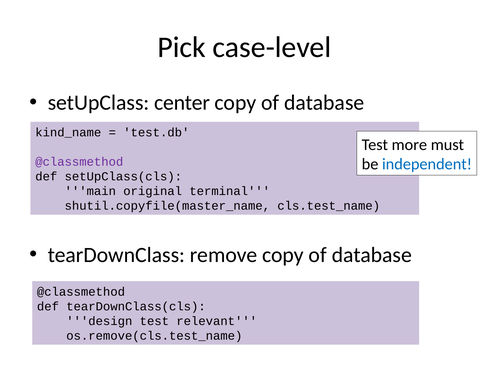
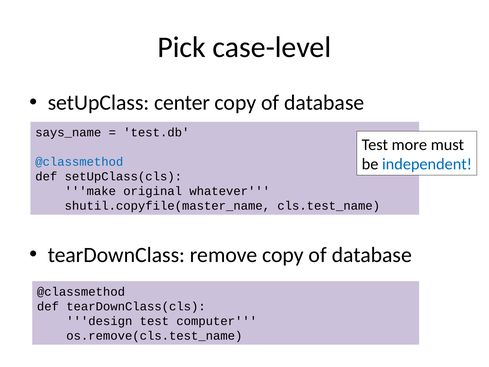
kind_name: kind_name -> says_name
@classmethod at (79, 162) colour: purple -> blue
main: main -> make
terminal: terminal -> whatever
relevant: relevant -> computer
